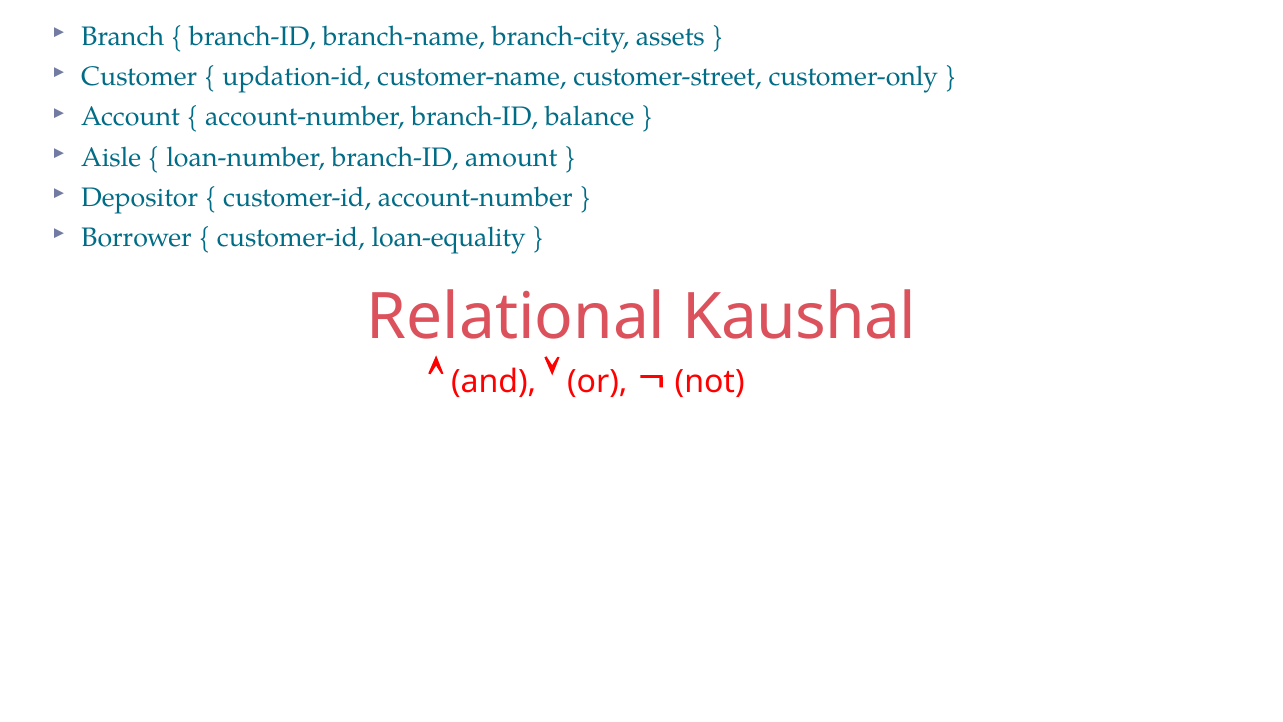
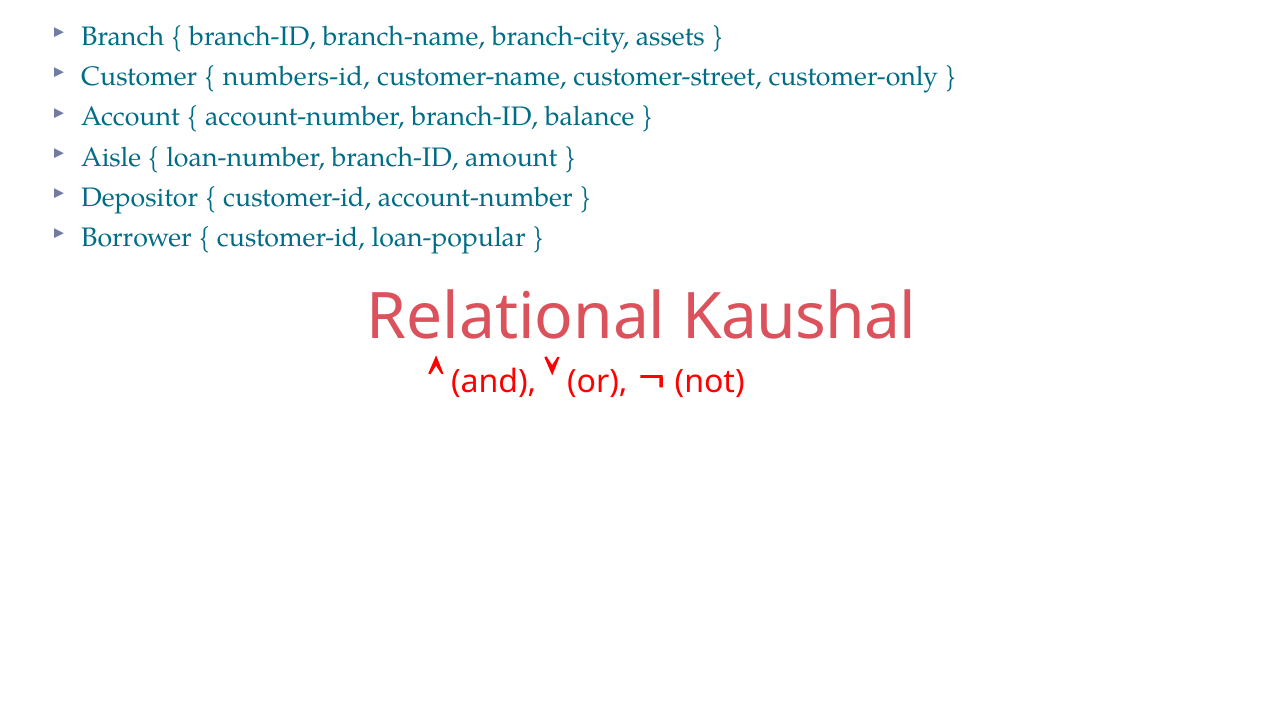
updation-id: updation-id -> numbers-id
loan-equality: loan-equality -> loan-popular
